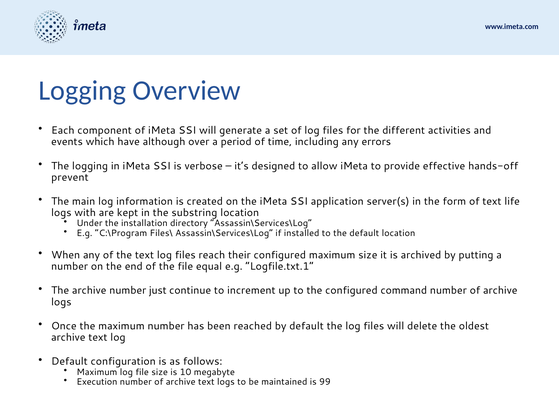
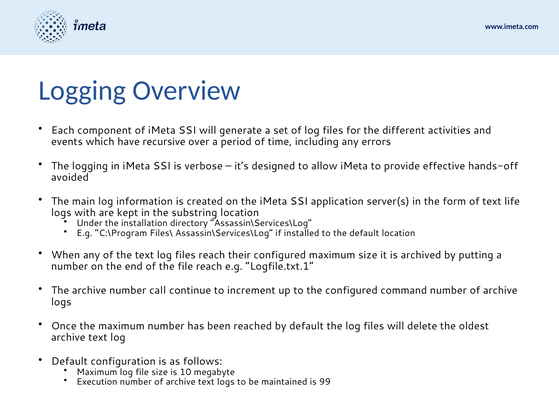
although: although -> recursive
prevent: prevent -> avoided
file equal: equal -> reach
just: just -> call
